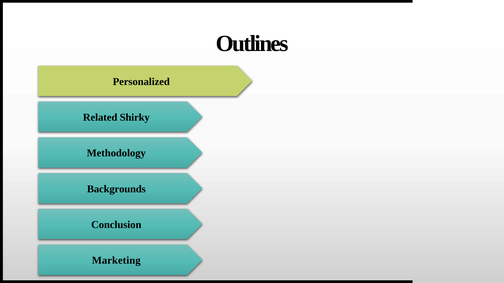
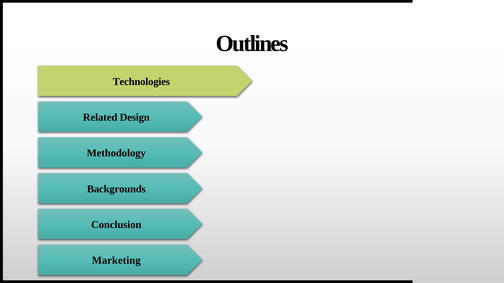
Personalized: Personalized -> Technologies
Shirky: Shirky -> Design
